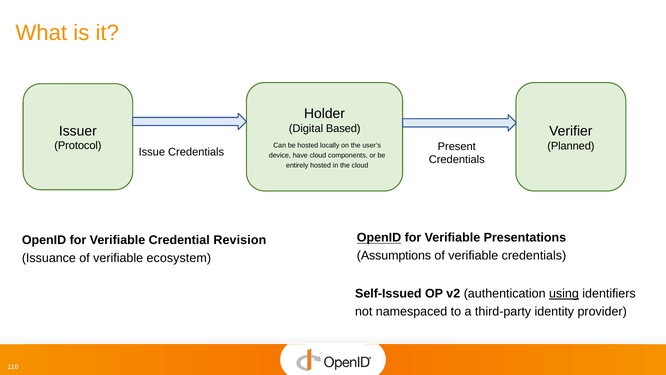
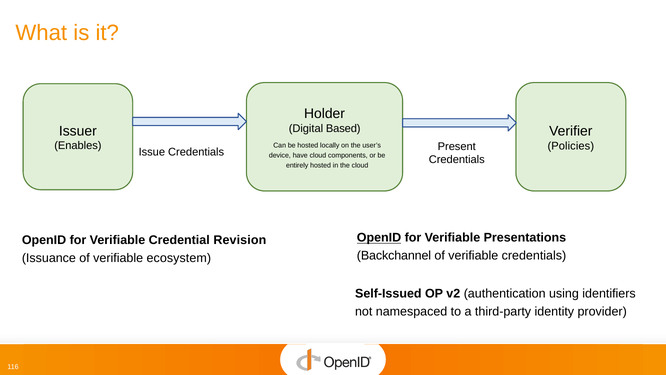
Protocol: Protocol -> Enables
Planned: Planned -> Policies
Assumptions: Assumptions -> Backchannel
using underline: present -> none
